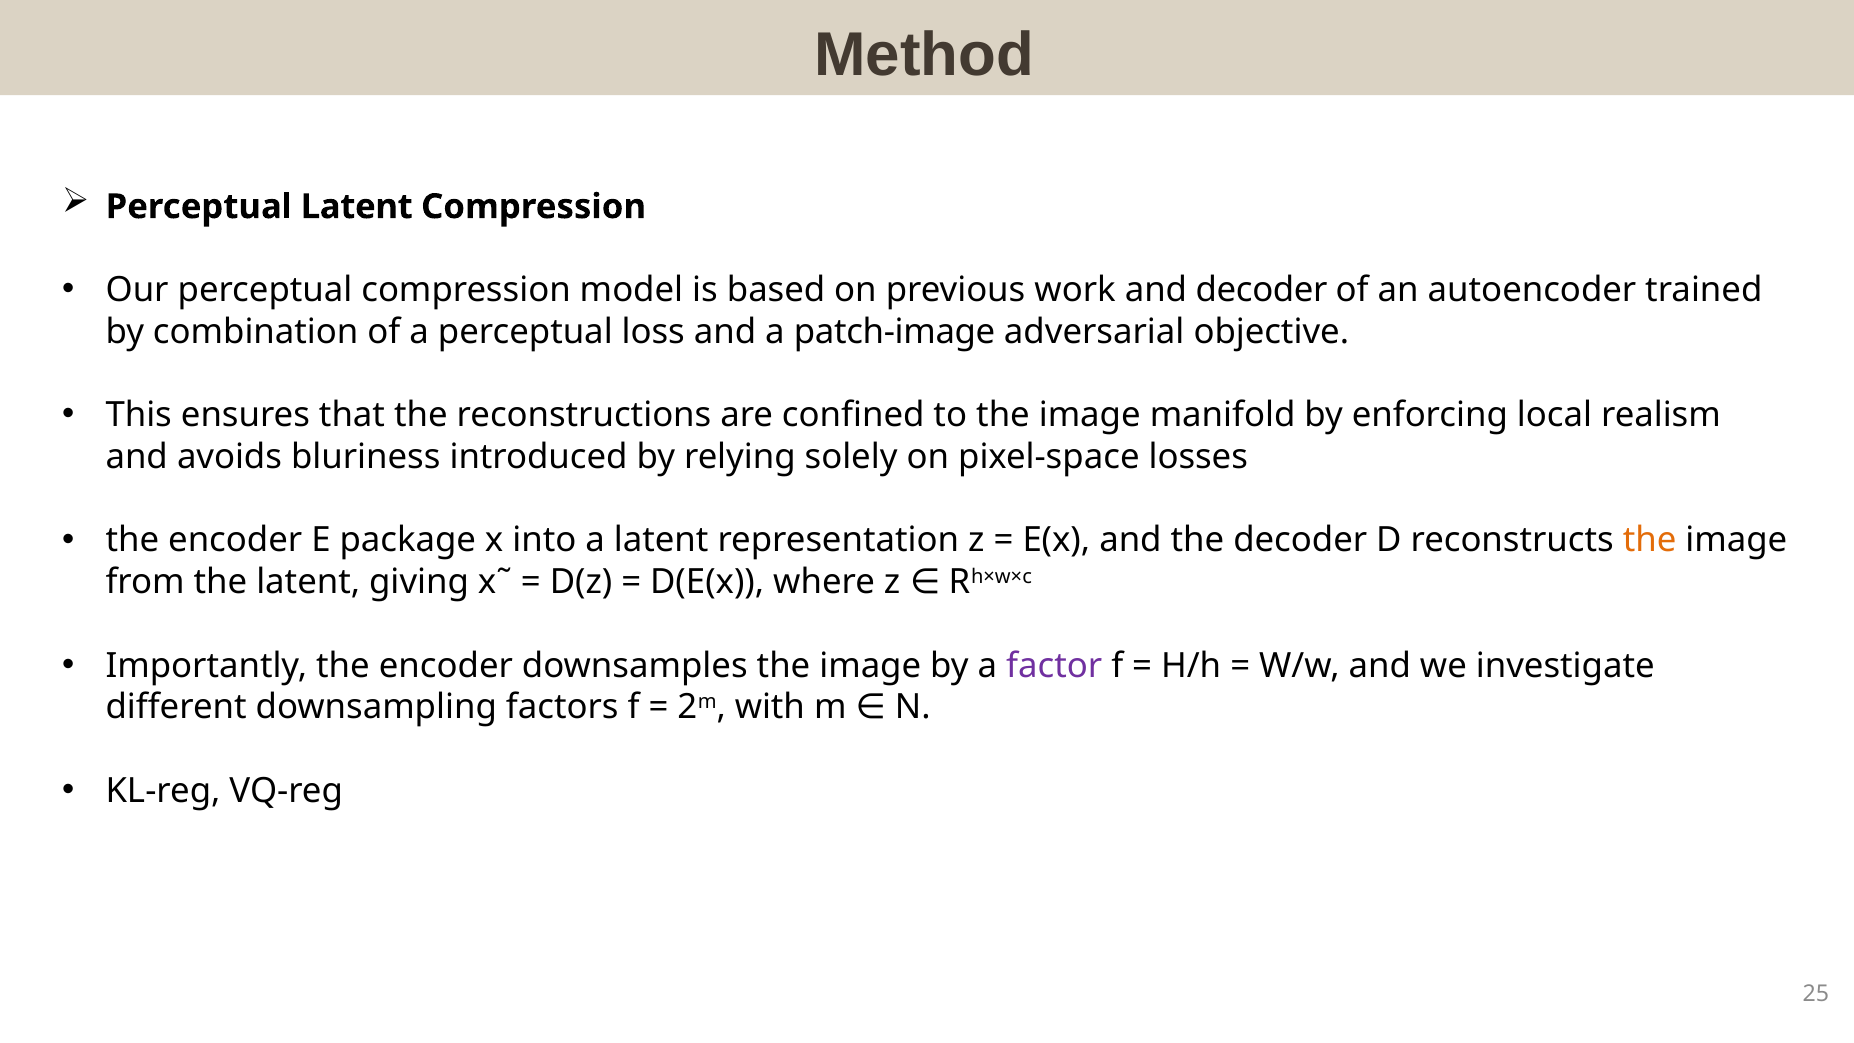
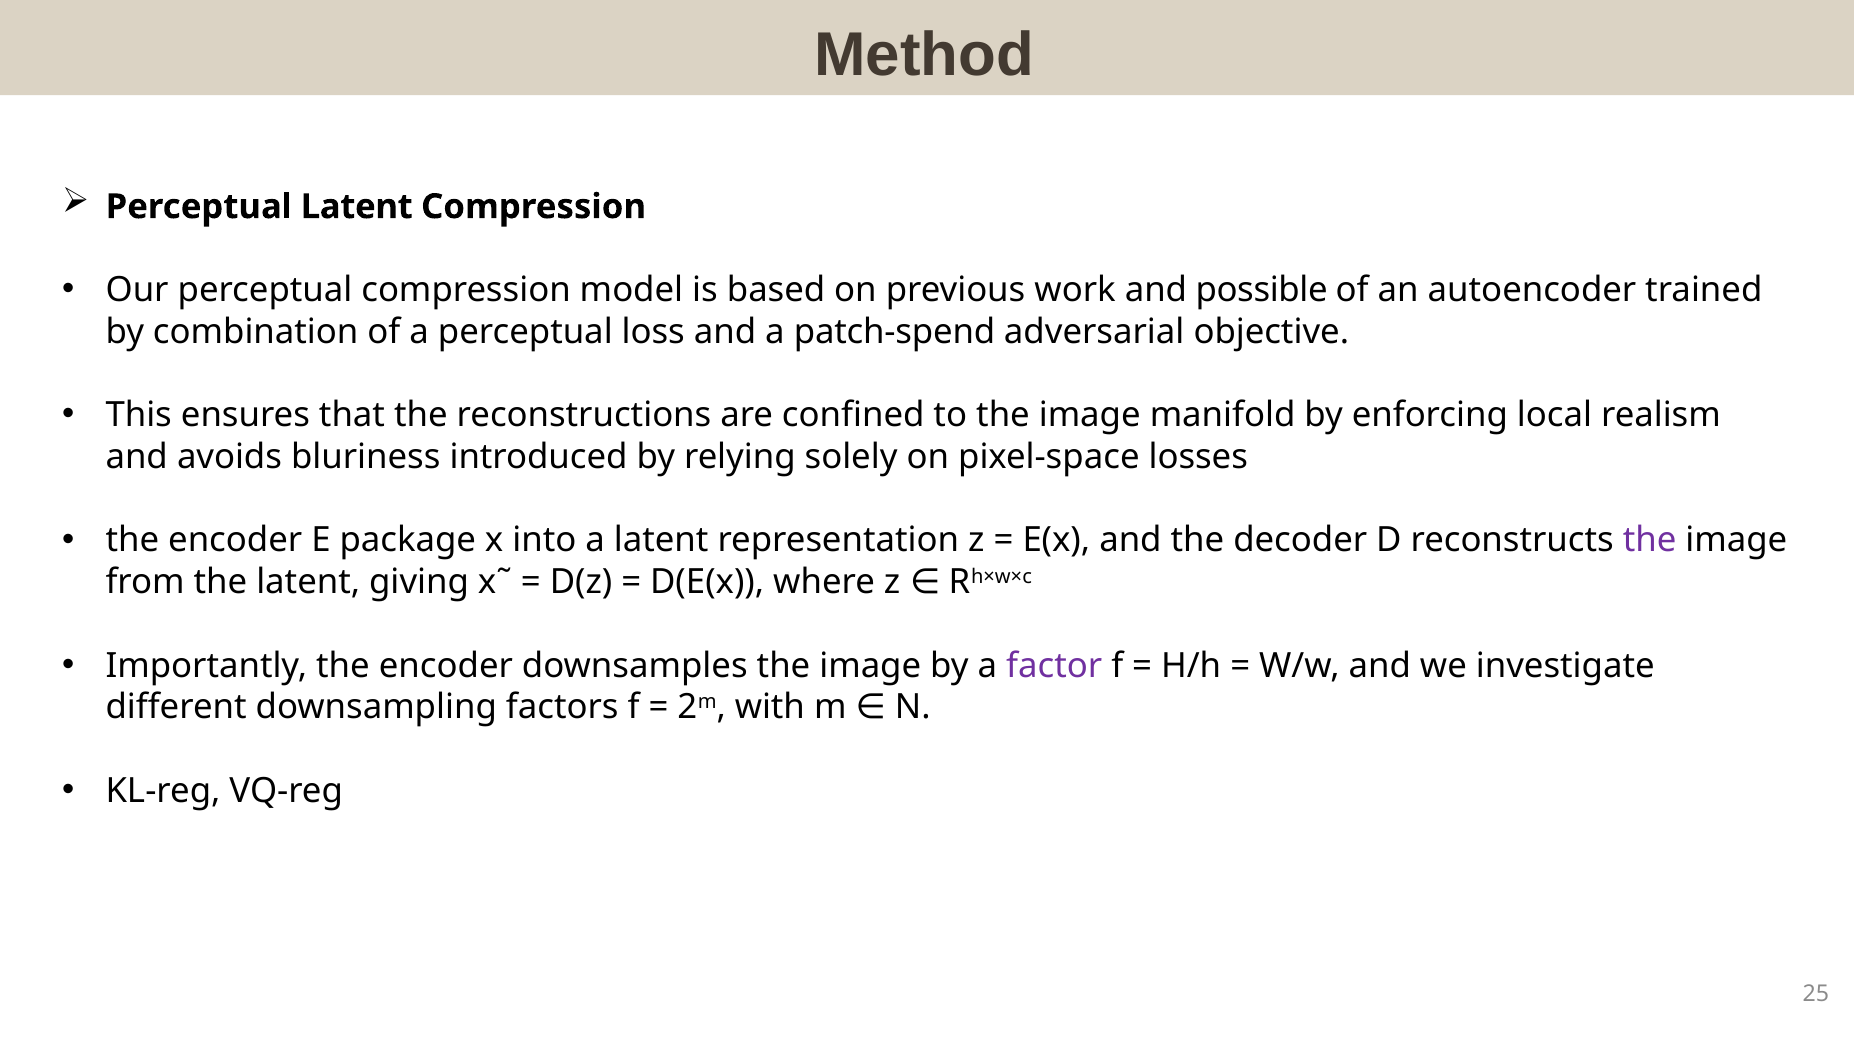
and decoder: decoder -> possible
patch-image: patch-image -> patch-spend
the at (1650, 540) colour: orange -> purple
